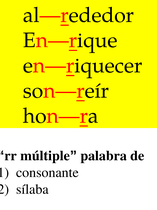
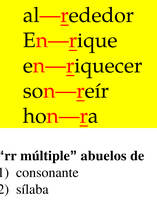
palabra: palabra -> abuelos
